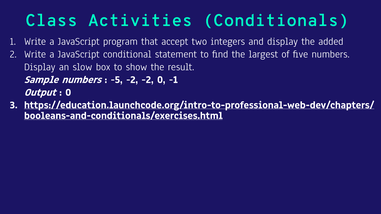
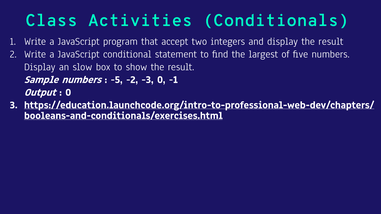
display the added: added -> result
-2 -2: -2 -> -3
